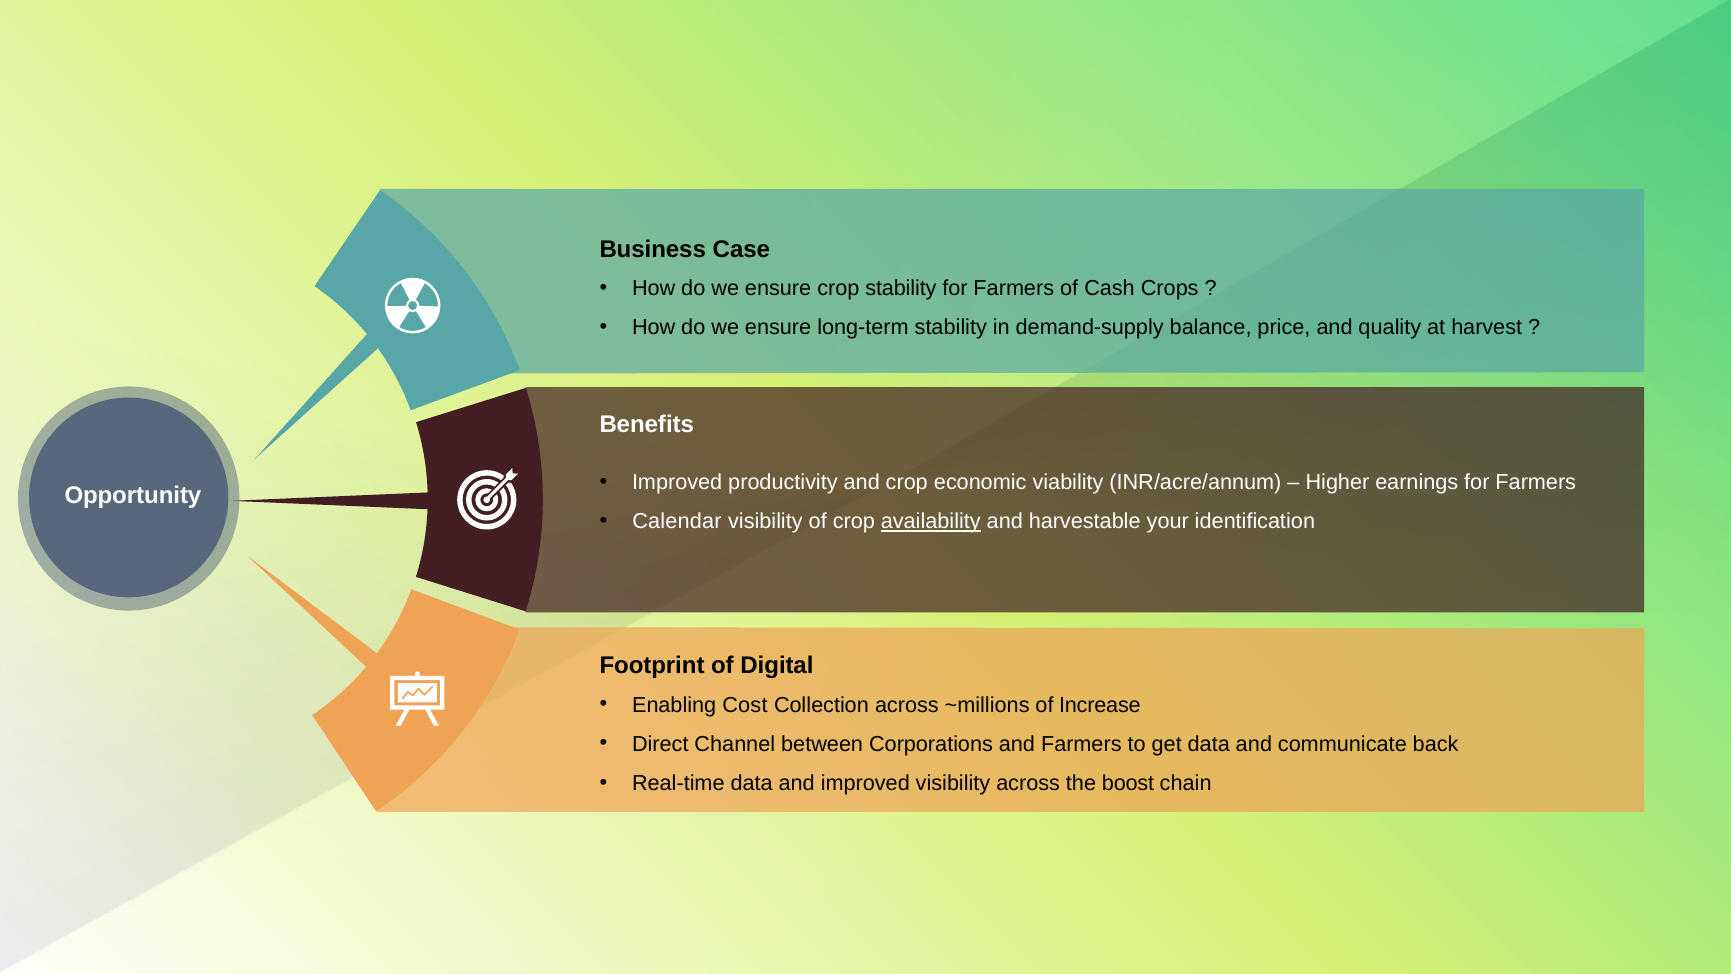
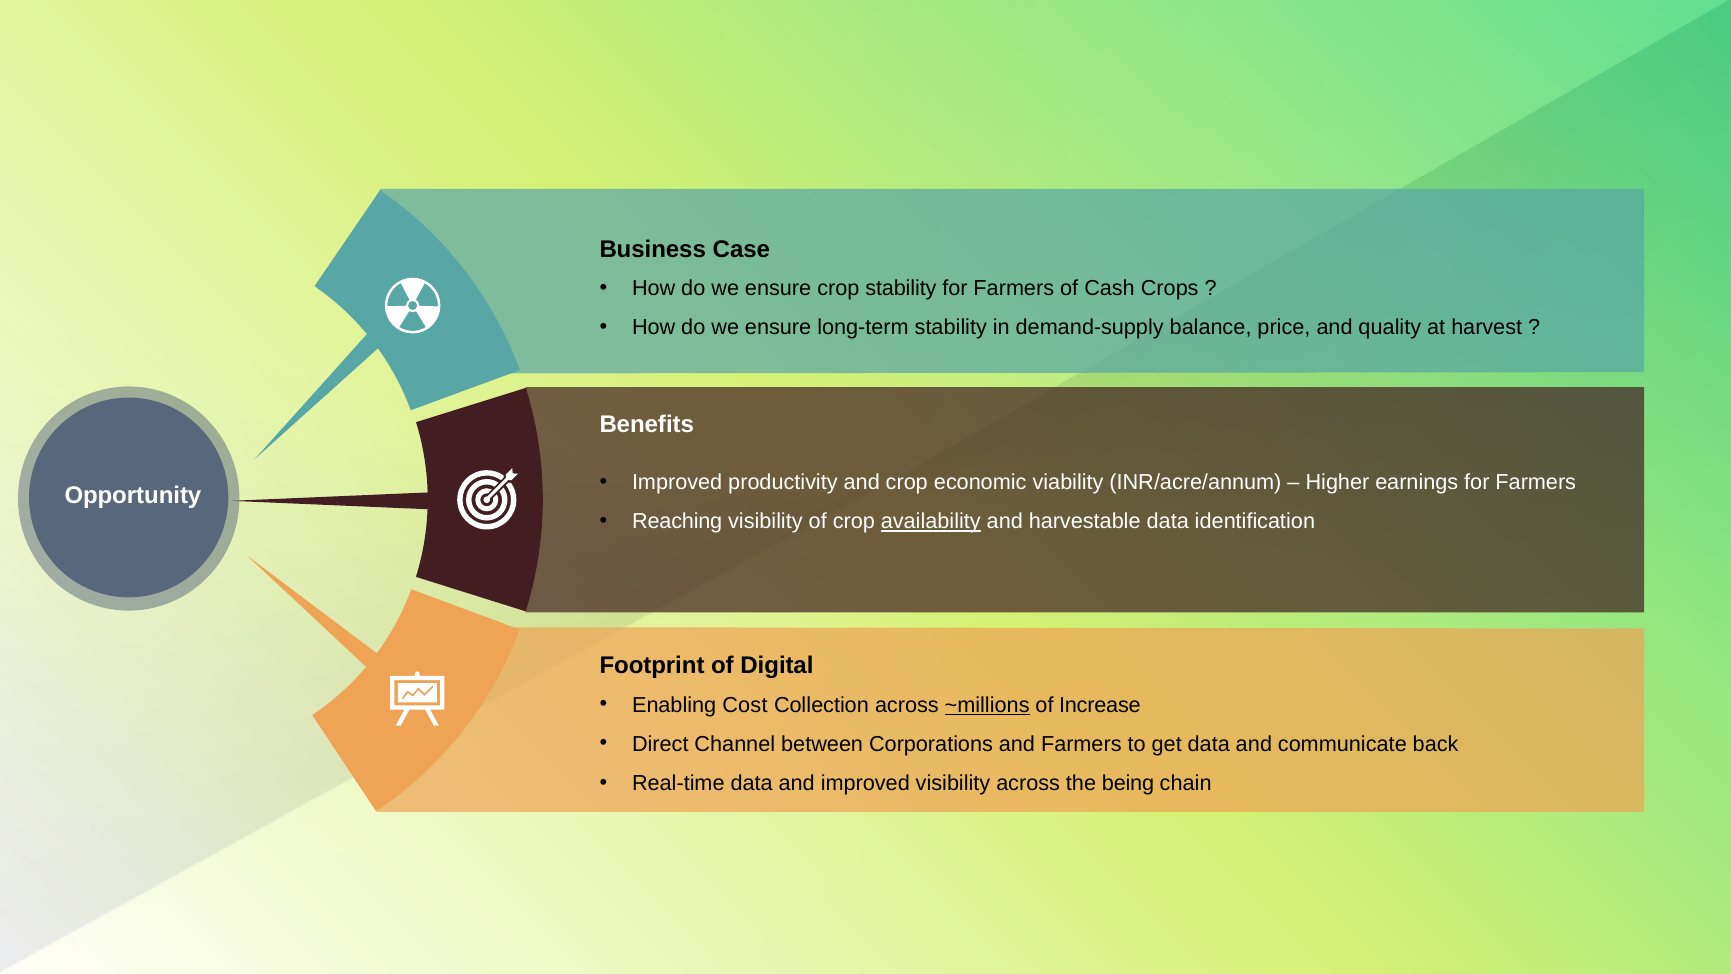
Calendar: Calendar -> Reaching
harvestable your: your -> data
~millions underline: none -> present
boost: boost -> being
